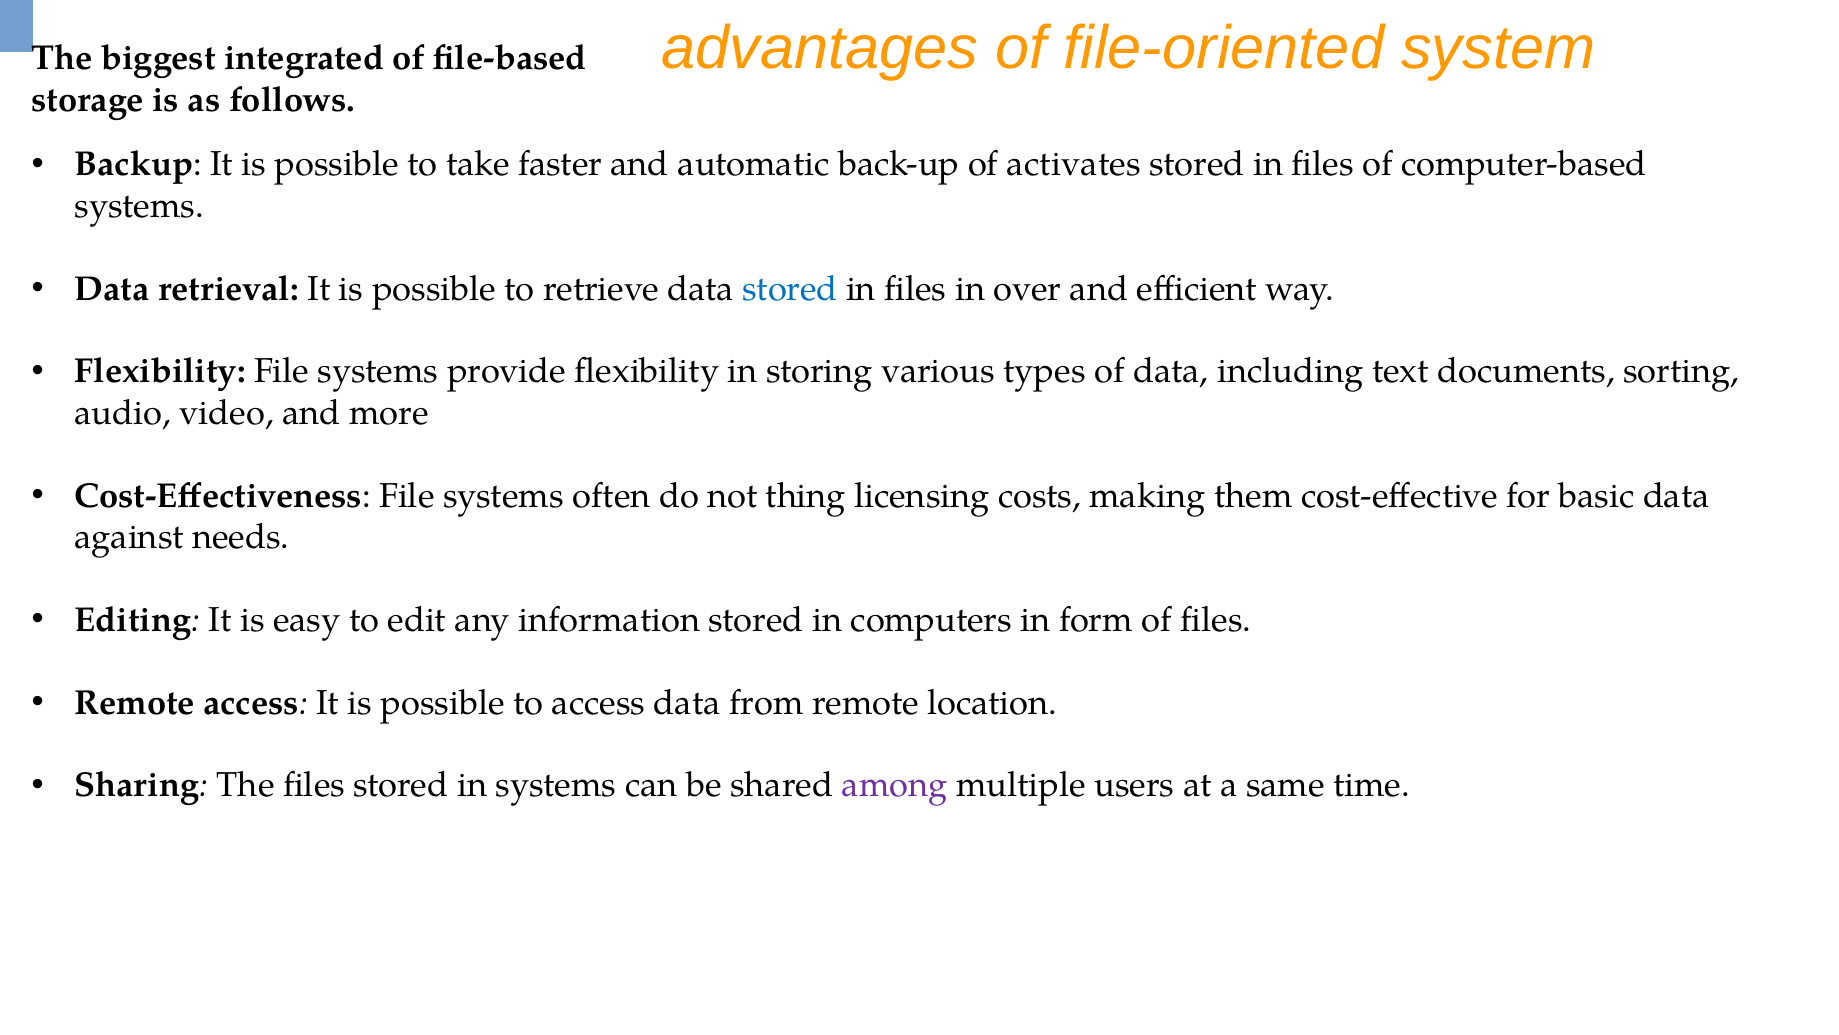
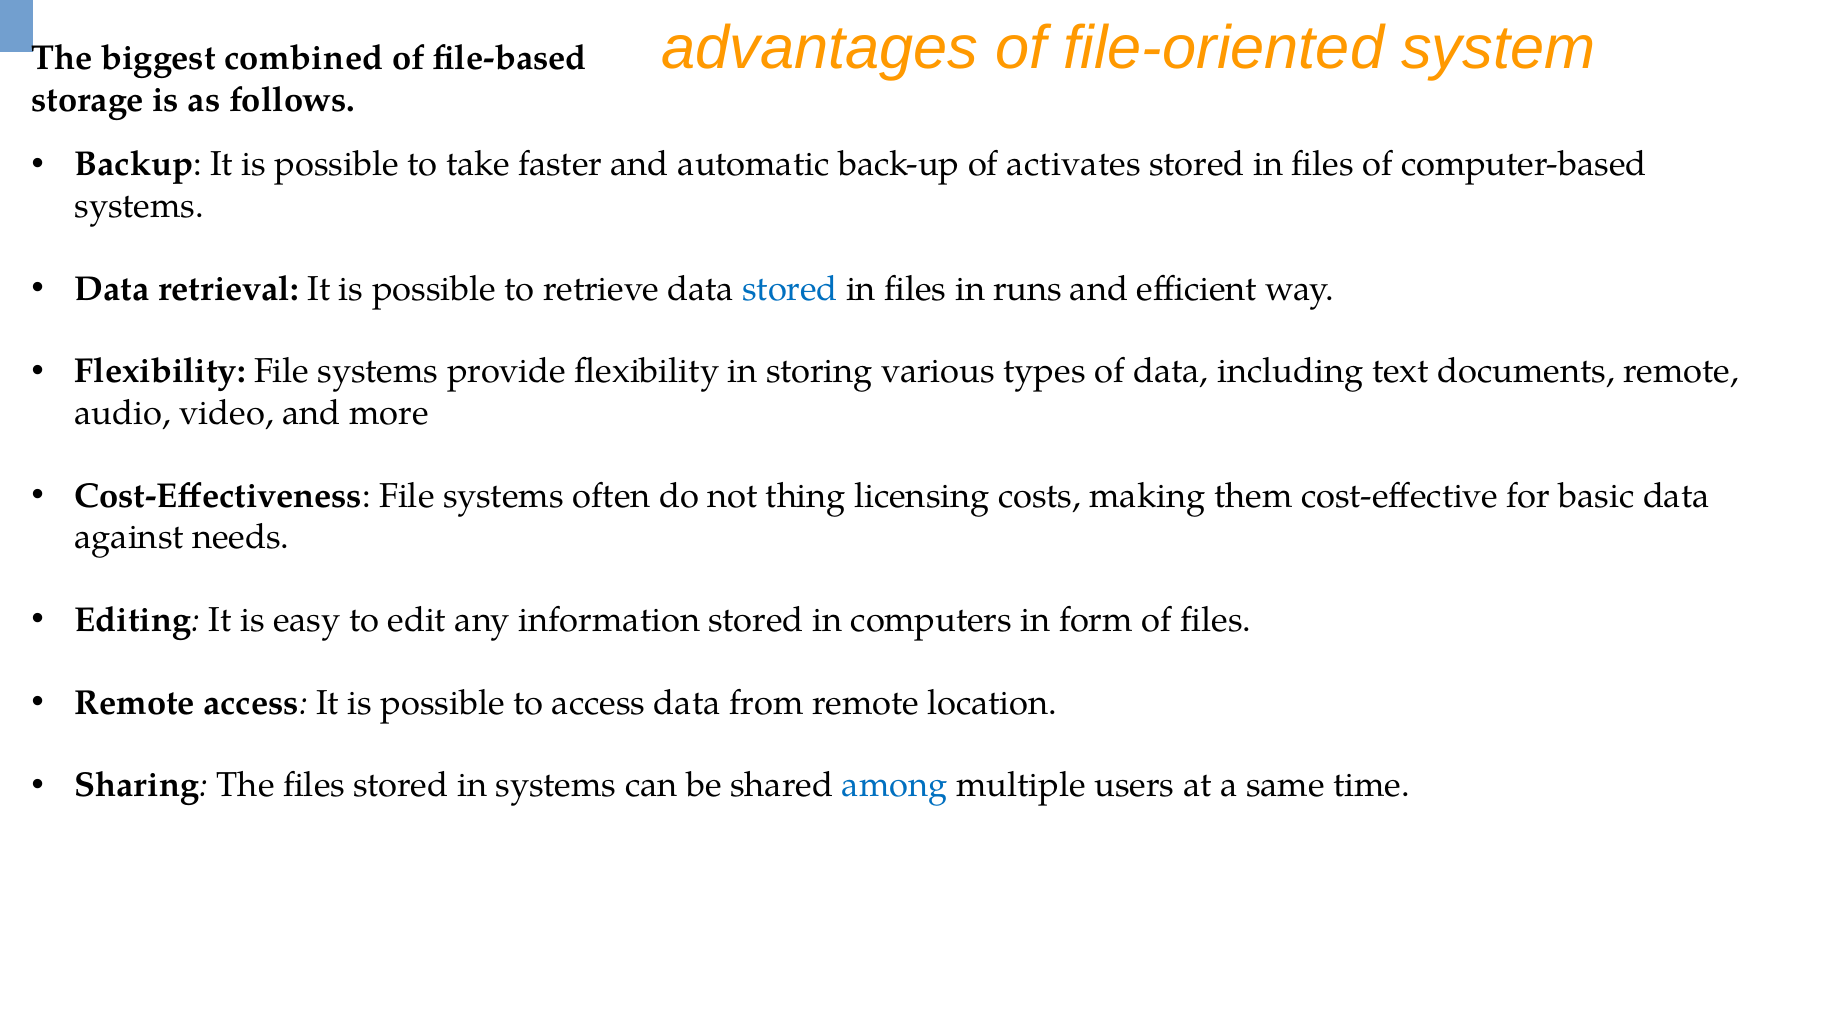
integrated: integrated -> combined
over: over -> runs
documents sorting: sorting -> remote
among colour: purple -> blue
